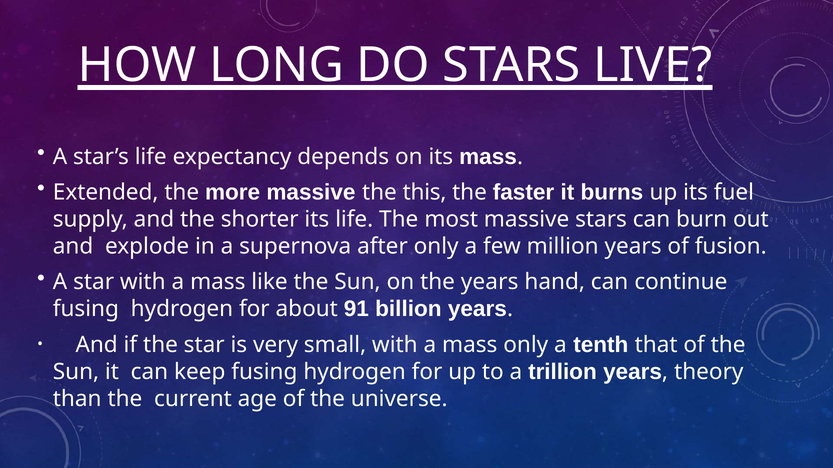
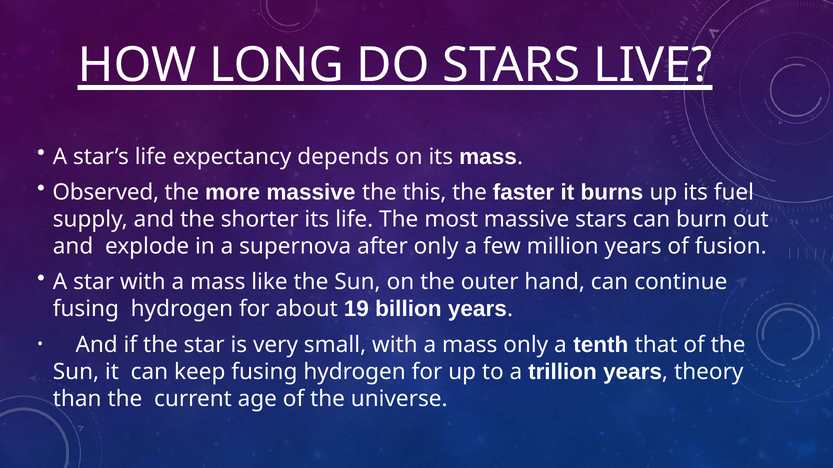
Extended: Extended -> Observed
the years: years -> outer
91: 91 -> 19
